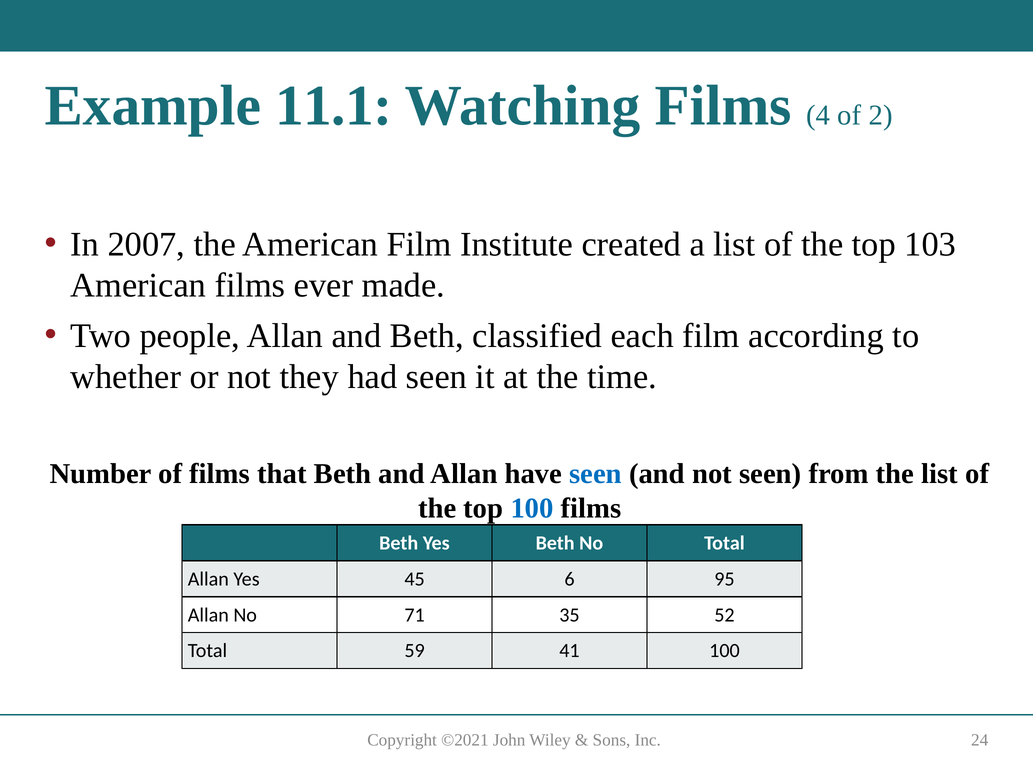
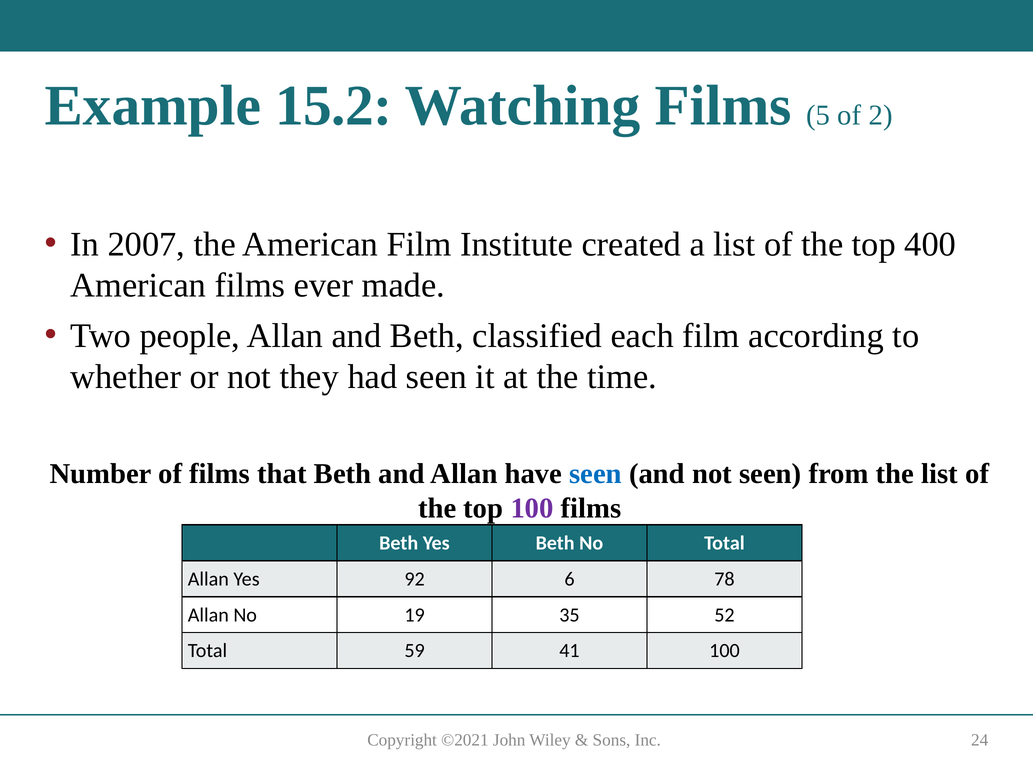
11.1: 11.1 -> 15.2
4: 4 -> 5
103: 103 -> 400
100 at (532, 508) colour: blue -> purple
45: 45 -> 92
95: 95 -> 78
71: 71 -> 19
